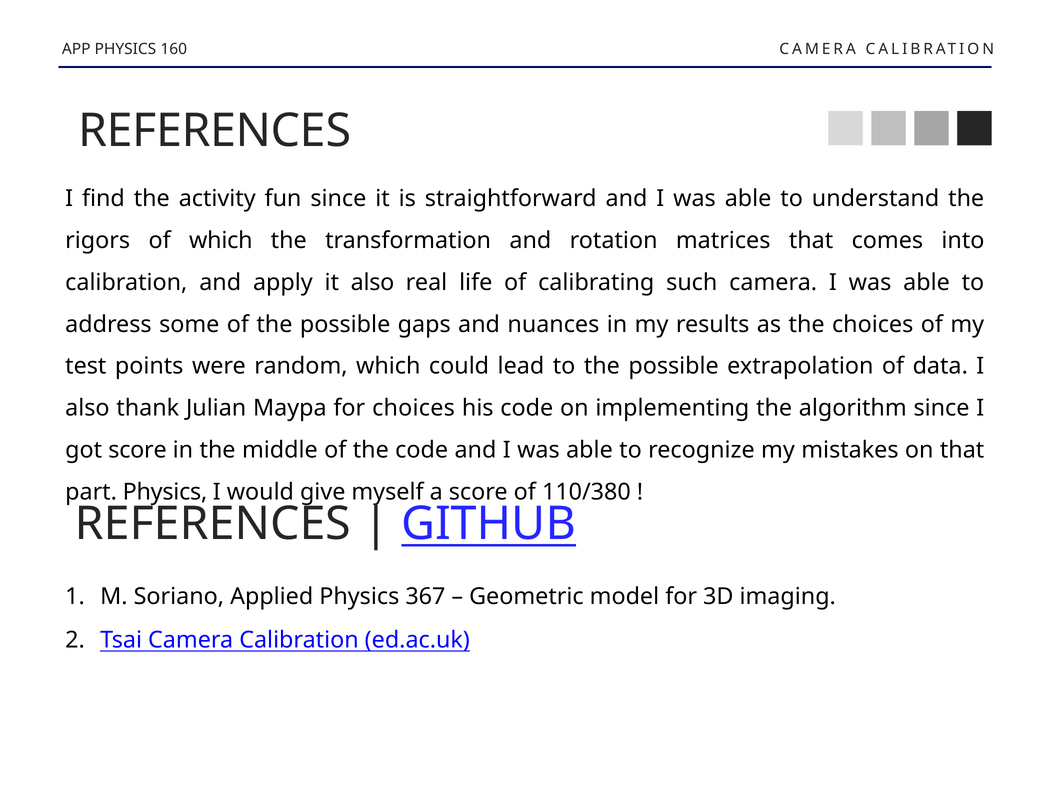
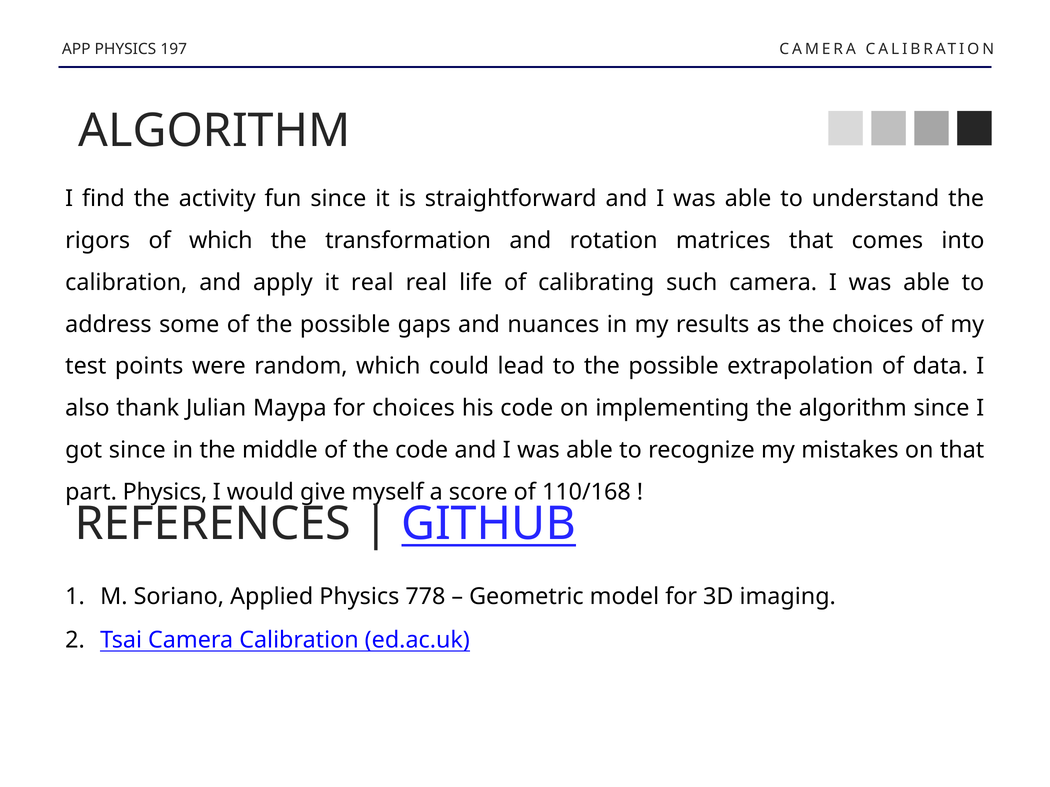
160: 160 -> 197
REFERENCES at (215, 131): REFERENCES -> ALGORITHM
it also: also -> real
got score: score -> since
110/380: 110/380 -> 110/168
367: 367 -> 778
